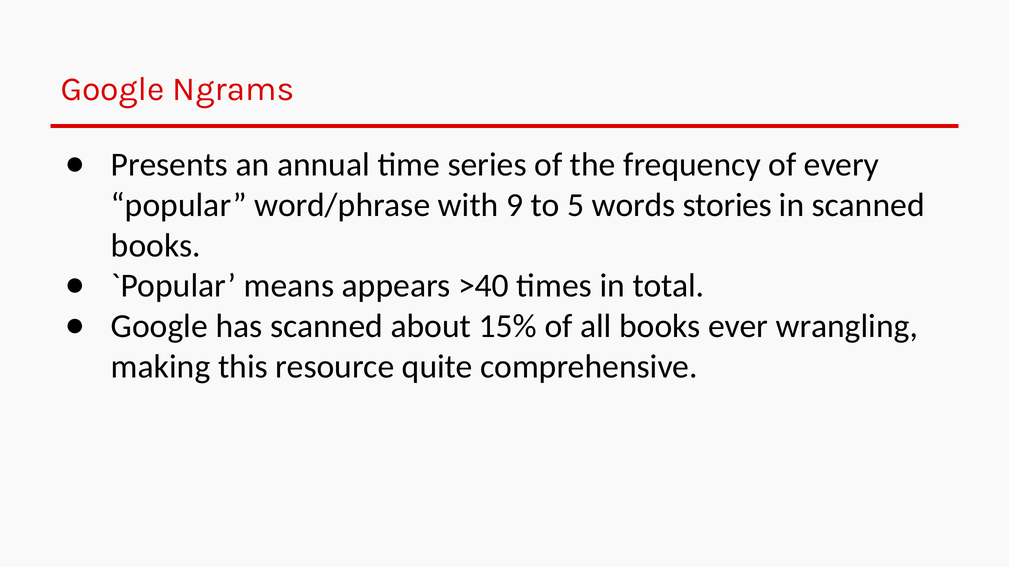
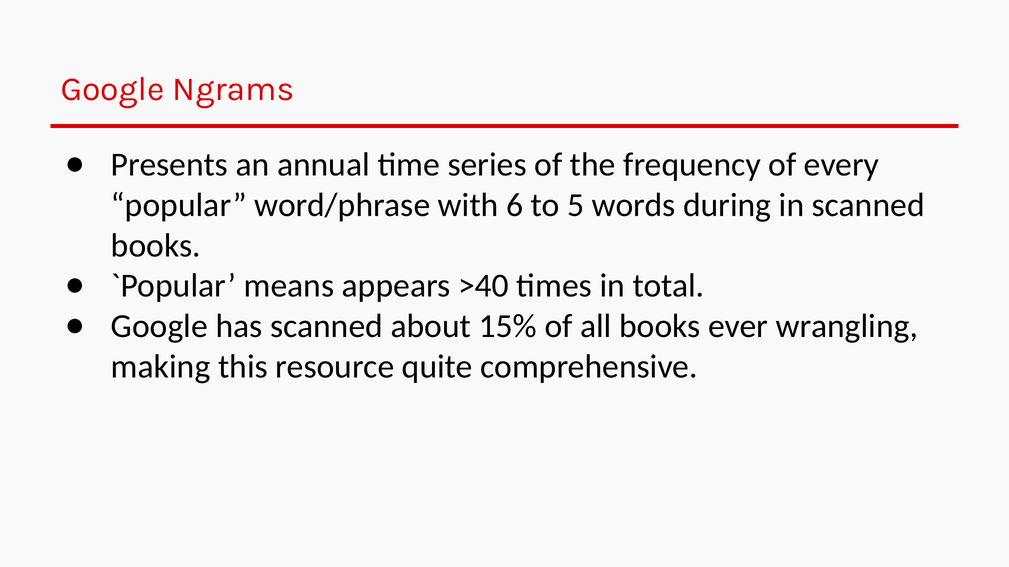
9: 9 -> 6
stories: stories -> during
